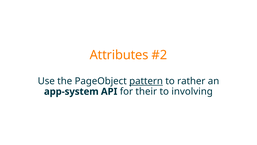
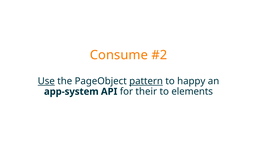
Attributes: Attributes -> Consume
Use underline: none -> present
rather: rather -> happy
involving: involving -> elements
